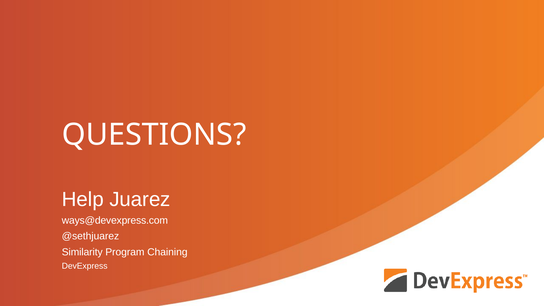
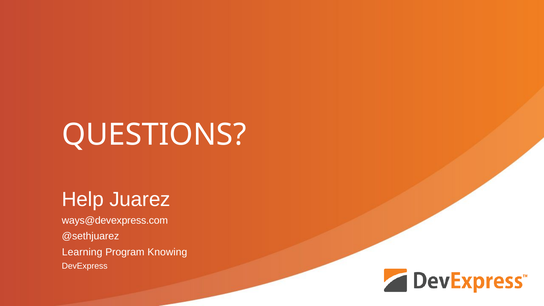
Similarity: Similarity -> Learning
Chaining: Chaining -> Knowing
